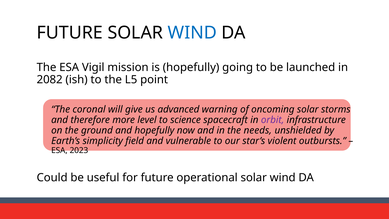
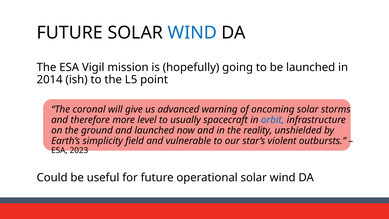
2082: 2082 -> 2014
science: science -> usually
orbit colour: purple -> blue
and hopefully: hopefully -> launched
needs: needs -> reality
